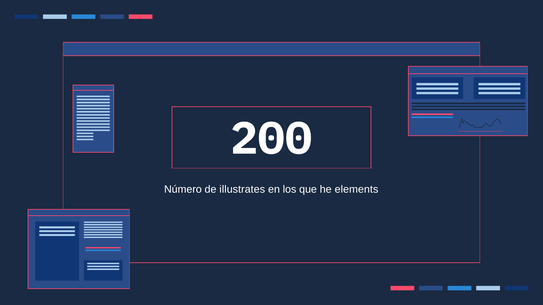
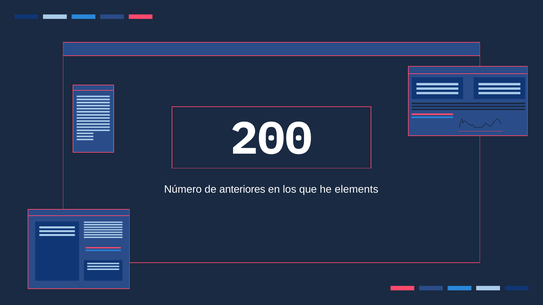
illustrates: illustrates -> anteriores
